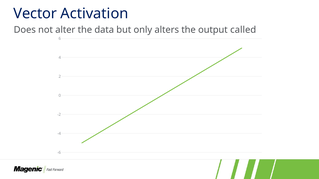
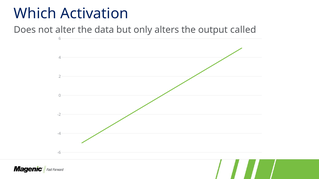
Vector: Vector -> Which
